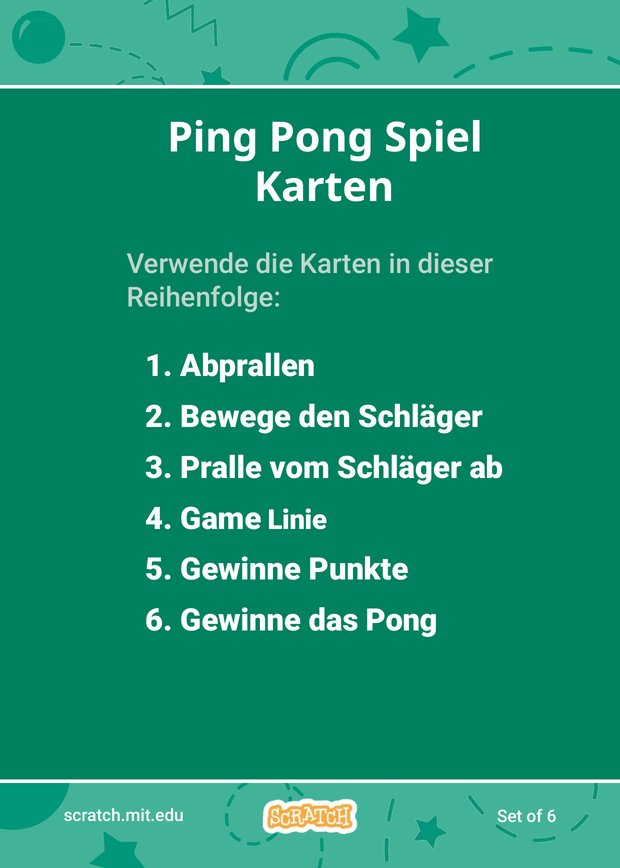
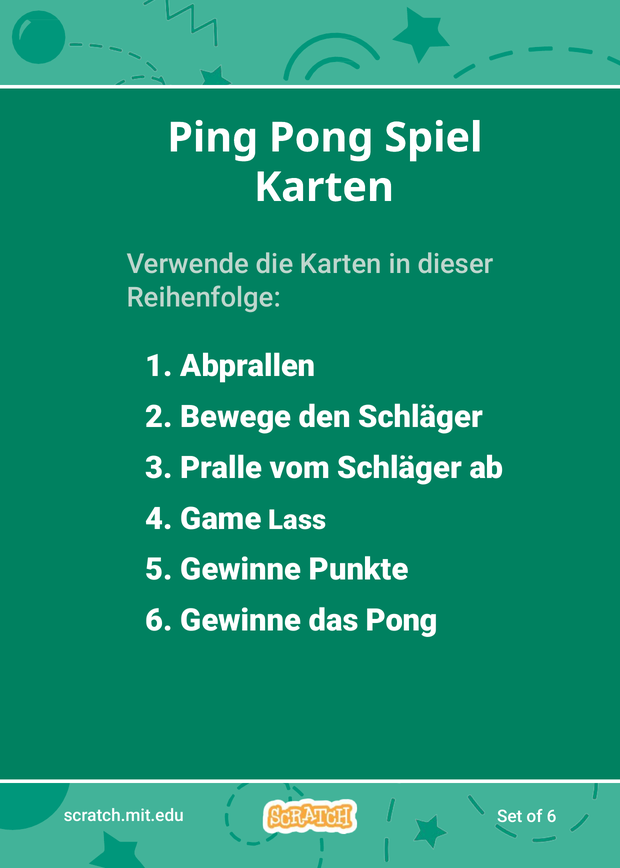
Linie: Linie -> Lass
